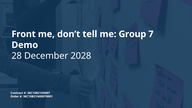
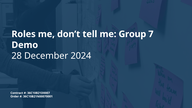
Front: Front -> Roles
2028: 2028 -> 2024
